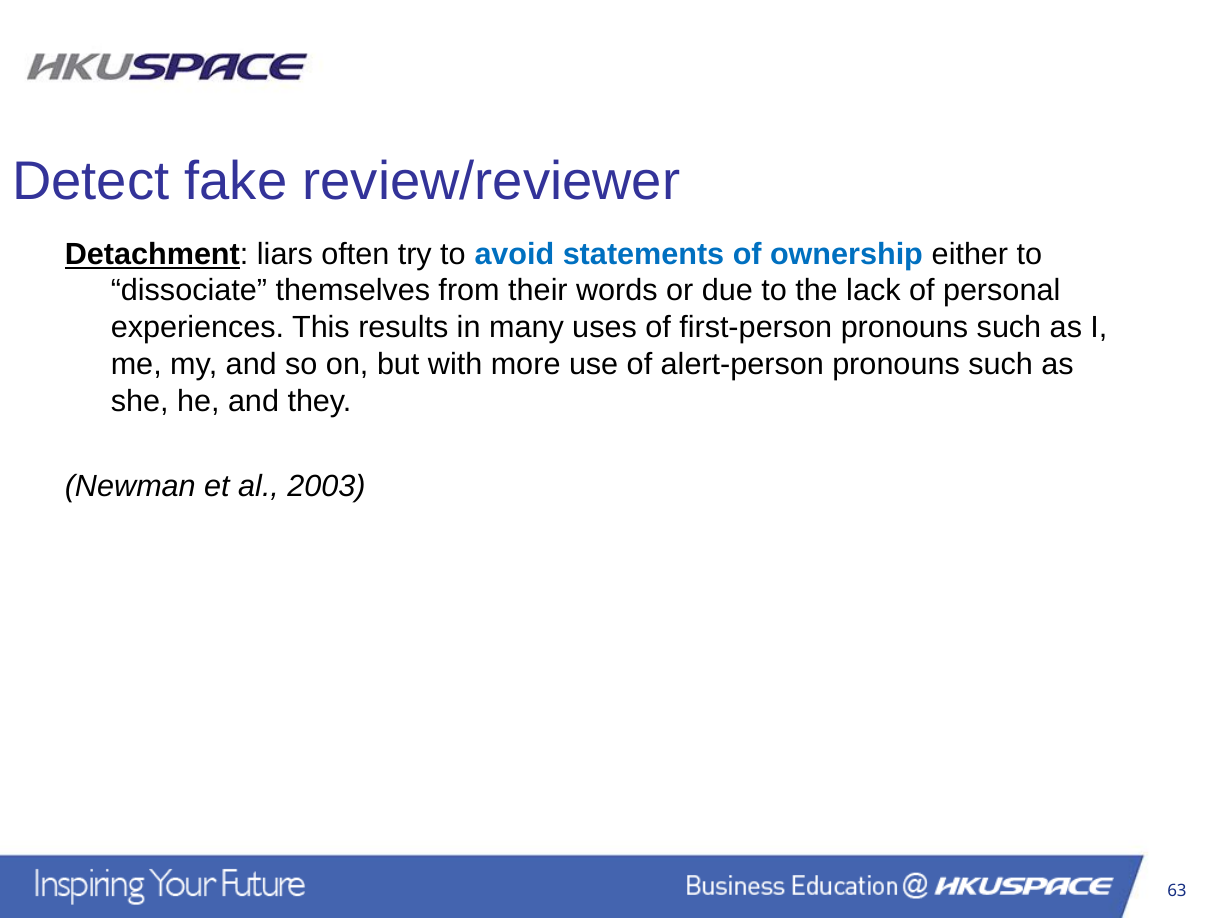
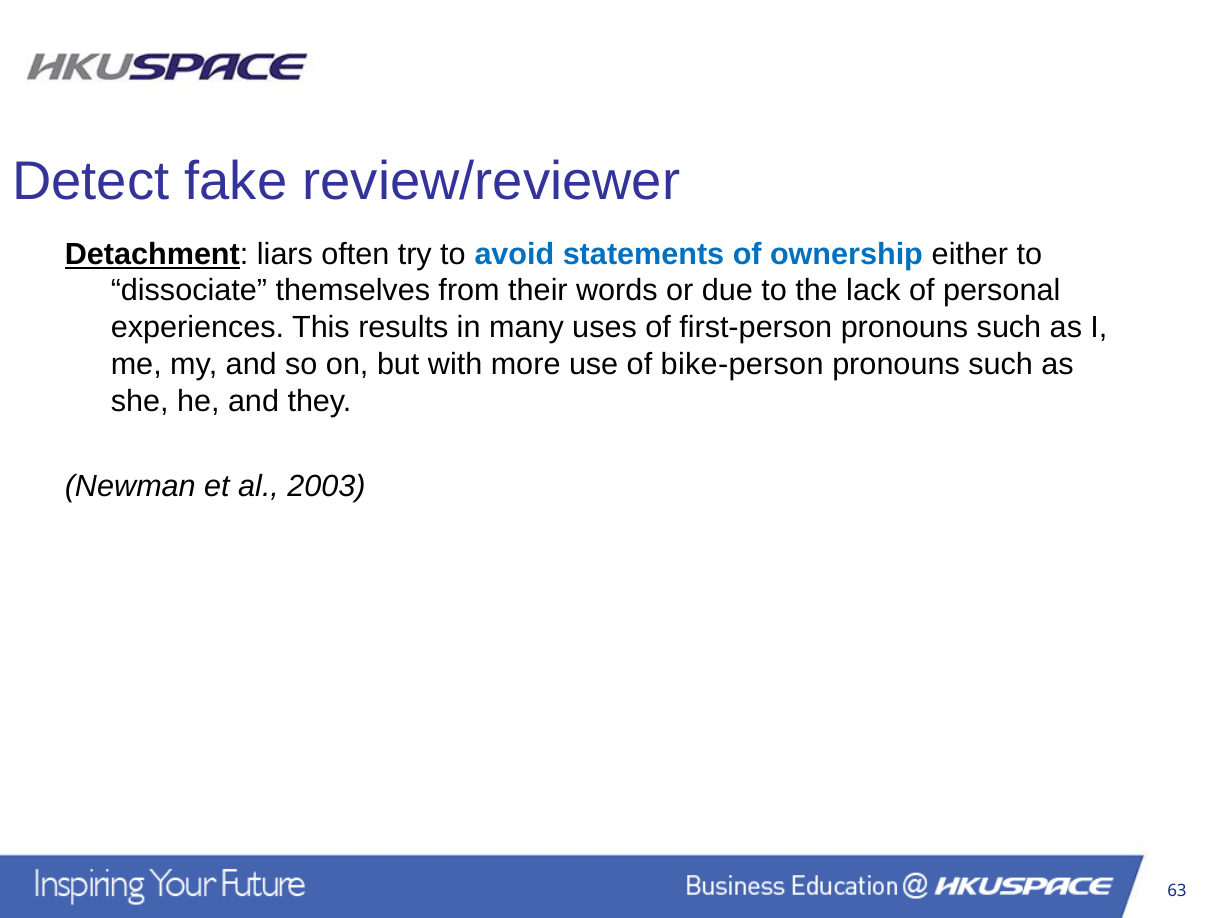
alert-person: alert-person -> bike-person
